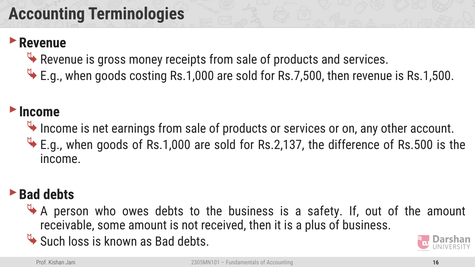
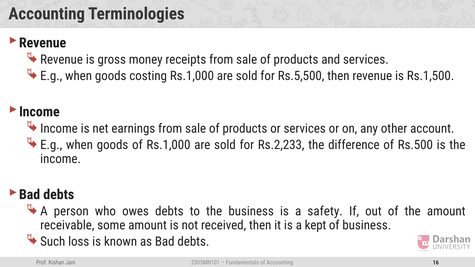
Rs.7,500: Rs.7,500 -> Rs.5,500
Rs.2,137: Rs.2,137 -> Rs.2,233
plus: plus -> kept
